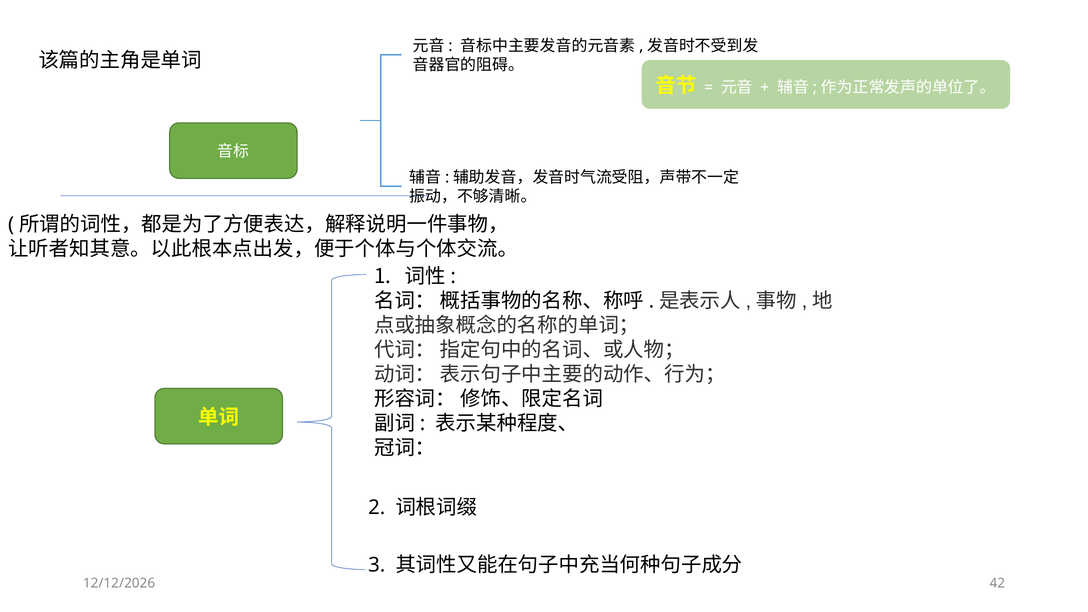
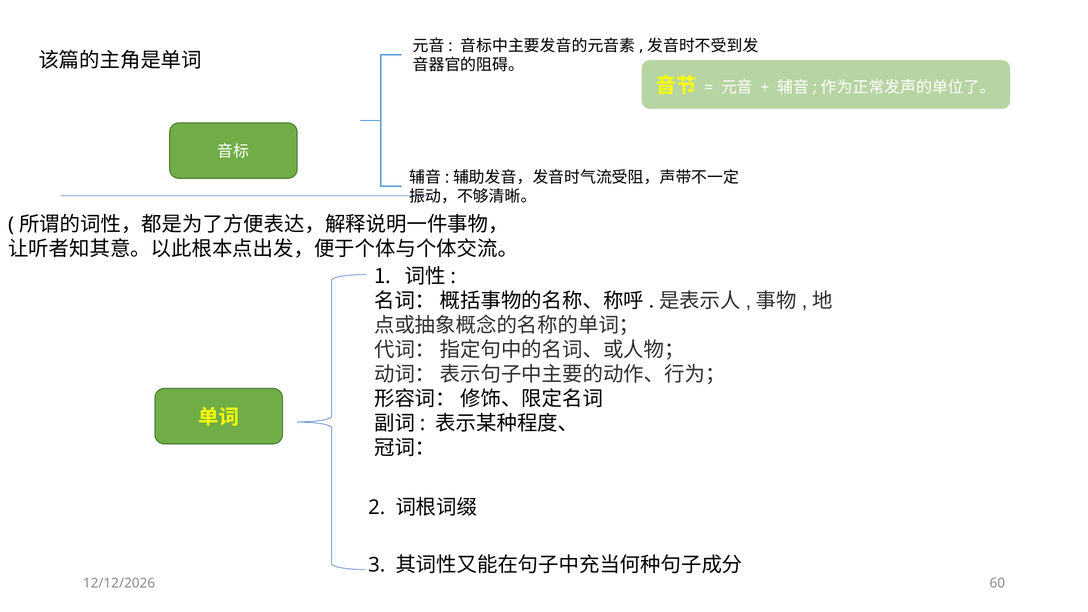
42: 42 -> 60
